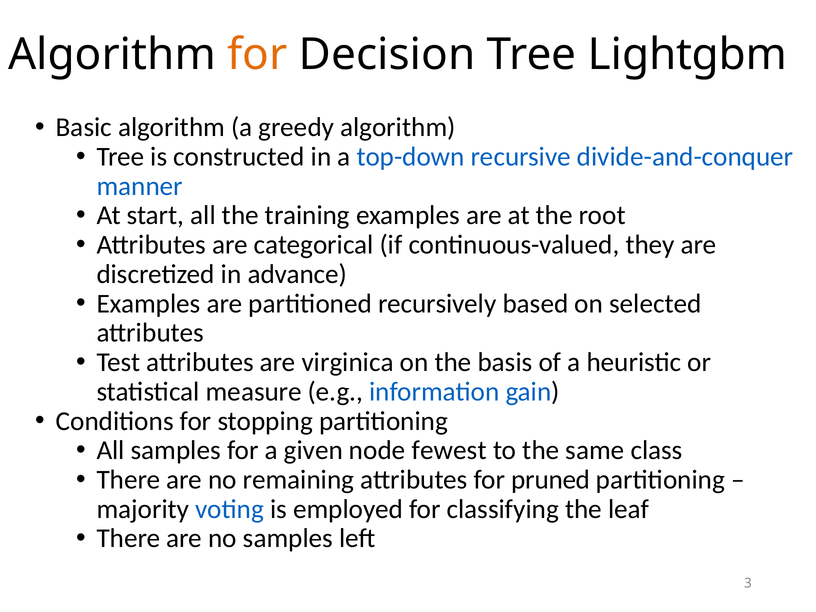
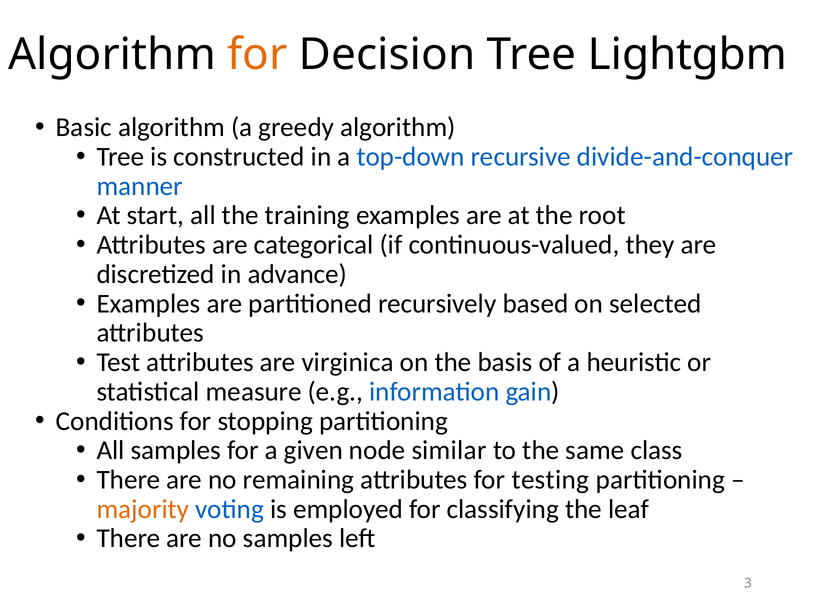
fewest: fewest -> similar
pruned: pruned -> testing
majority colour: black -> orange
